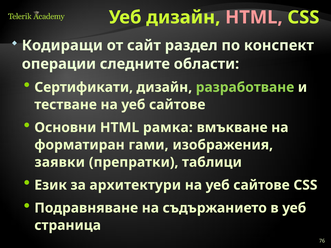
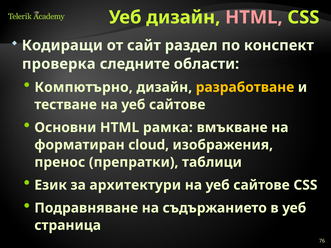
операции: операции -> проверка
Сертификати: Сертификати -> Компютърно
разработване colour: light green -> yellow
гами: гами -> cloud
заявки: заявки -> пренос
